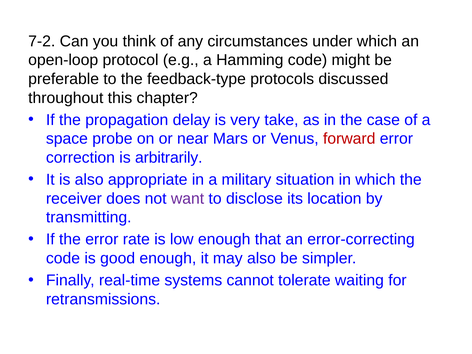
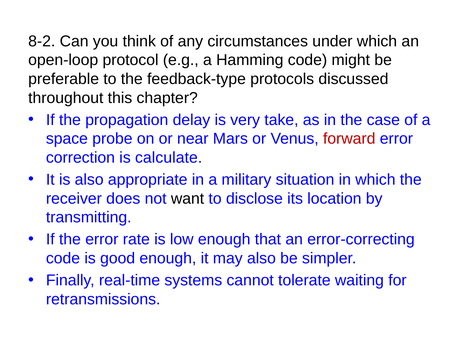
7-2: 7-2 -> 8-2
arbitrarily: arbitrarily -> calculate
want colour: purple -> black
